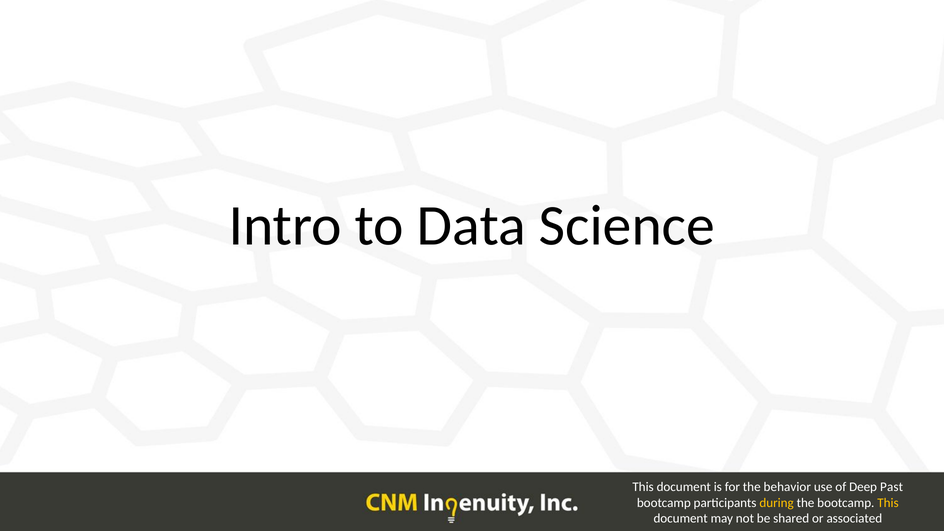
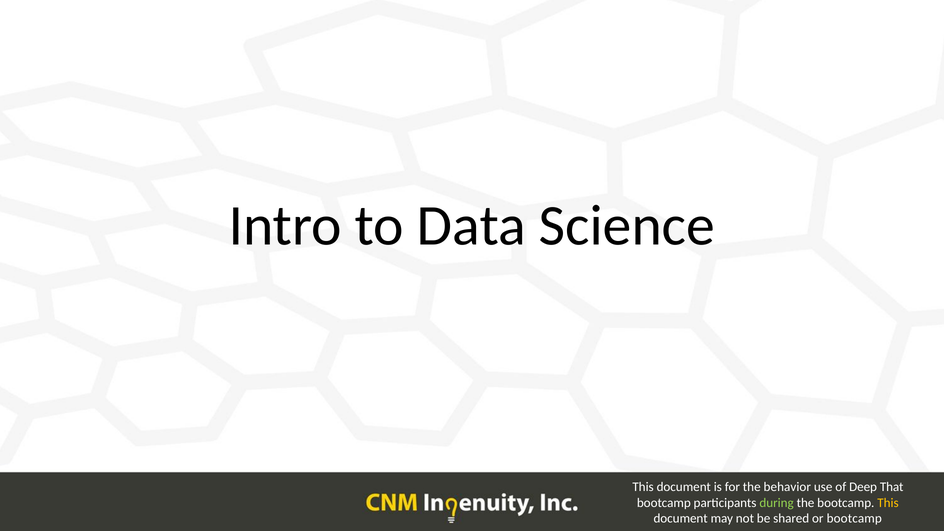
Past: Past -> That
during colour: yellow -> light green
or associated: associated -> bootcamp
